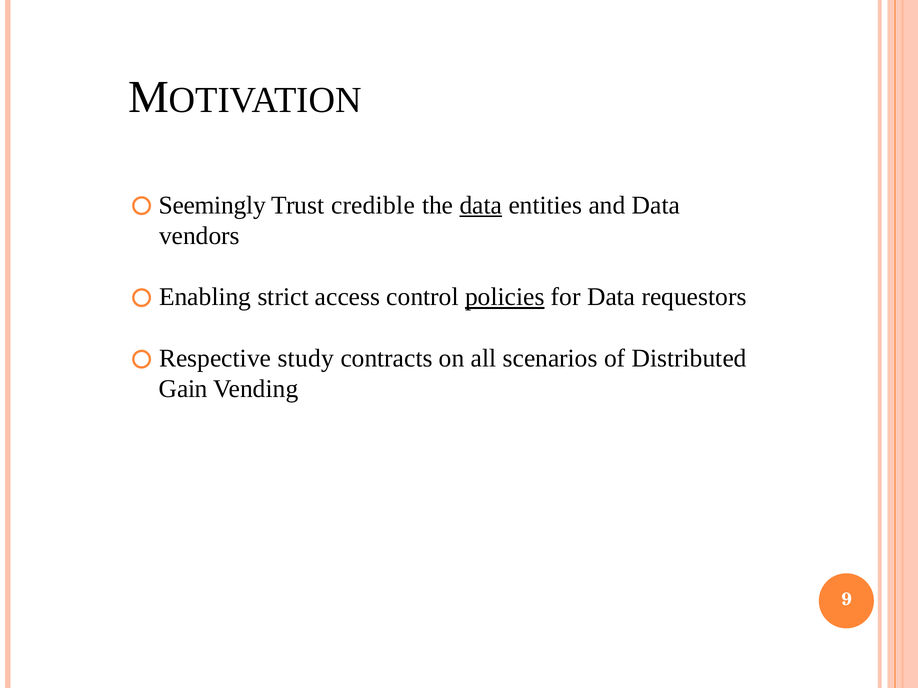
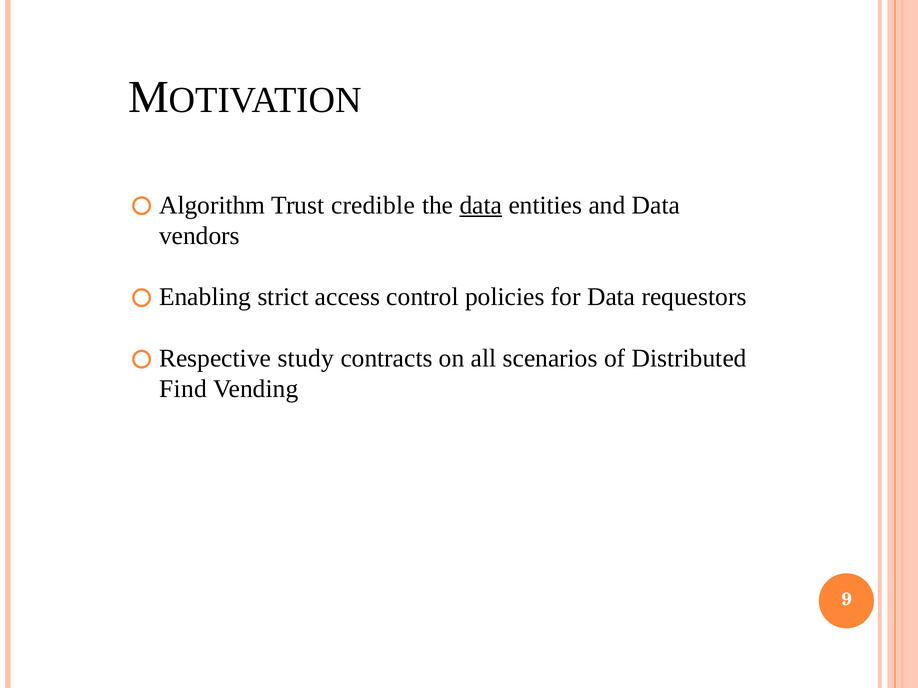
Seemingly: Seemingly -> Algorithm
policies underline: present -> none
Gain: Gain -> Find
